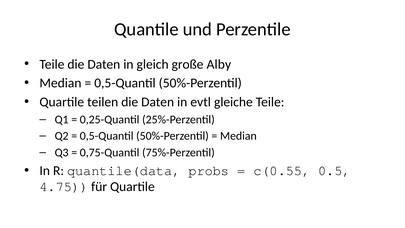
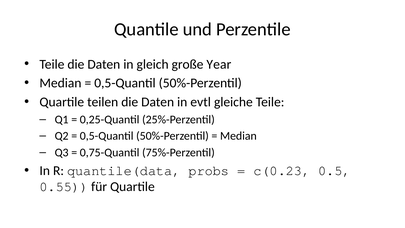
Alby: Alby -> Year
c(0.55: c(0.55 -> c(0.23
4.75: 4.75 -> 0.55
